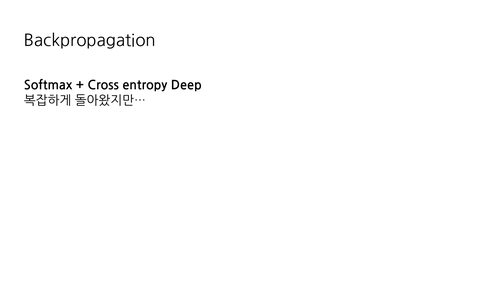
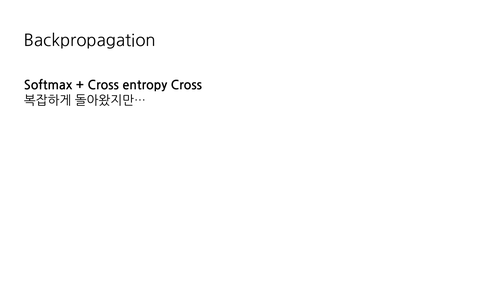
entropy Deep: Deep -> Cross
